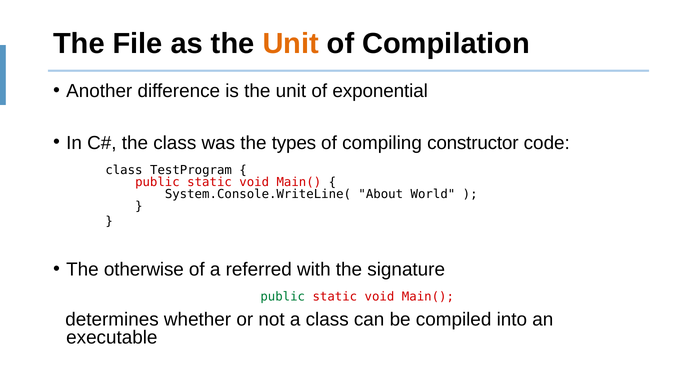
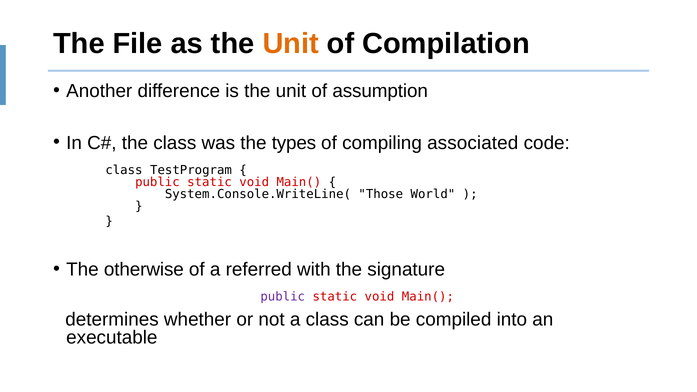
exponential: exponential -> assumption
constructor: constructor -> associated
About: About -> Those
public at (283, 297) colour: green -> purple
